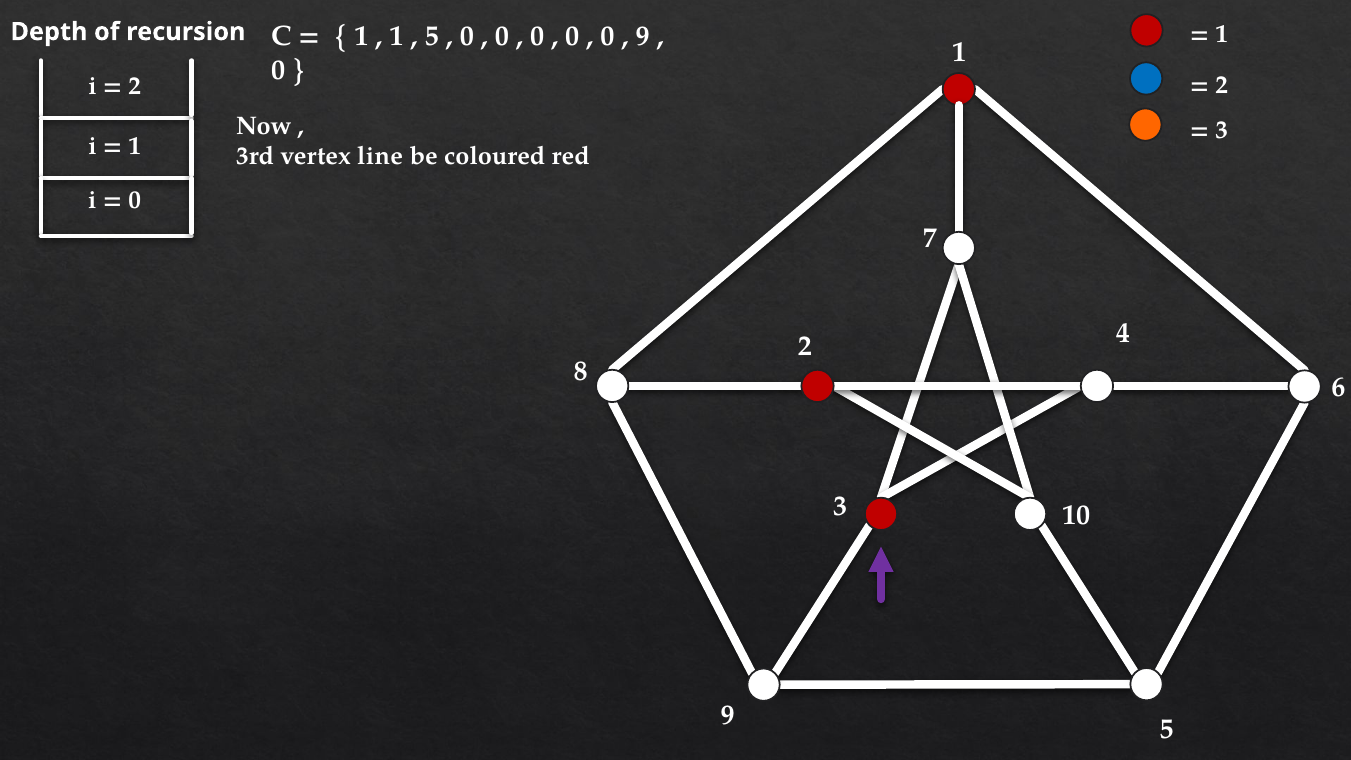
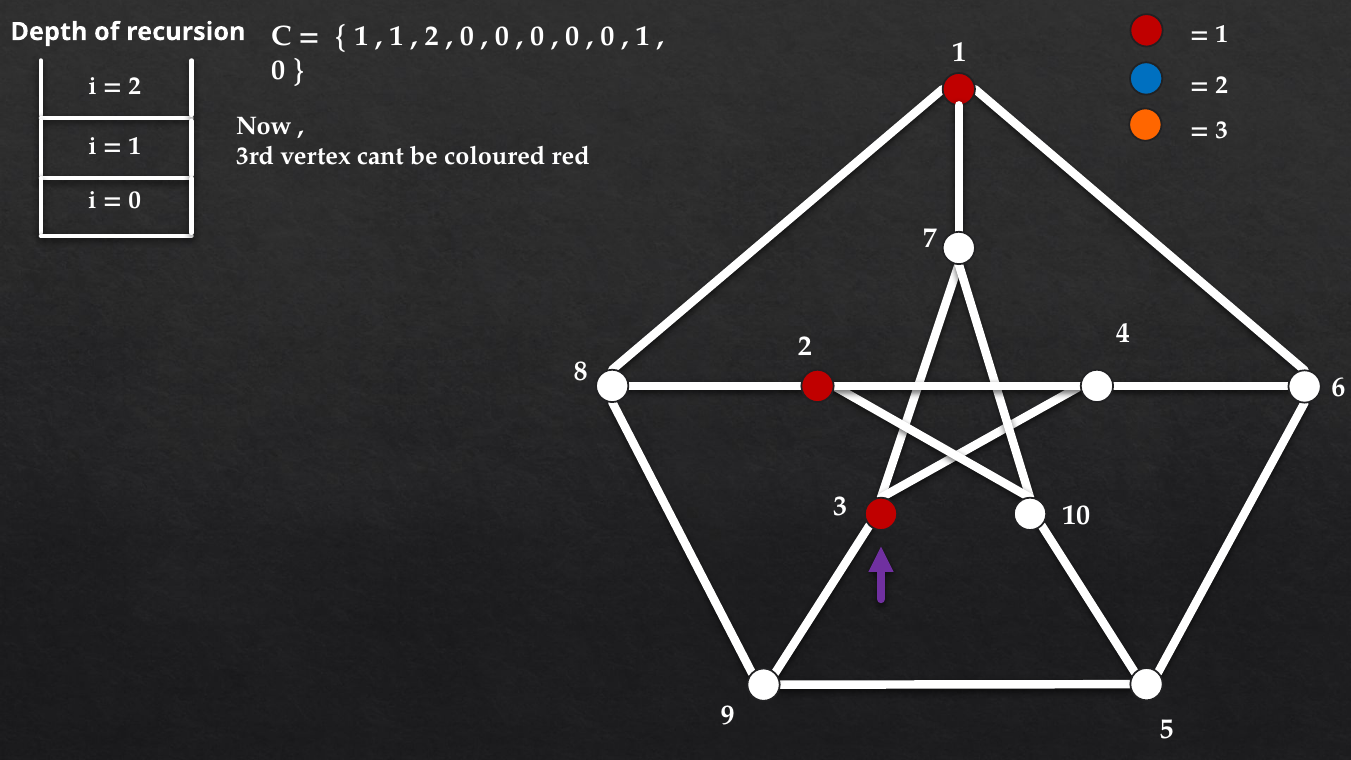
5 at (432, 36): 5 -> 2
9 at (643, 36): 9 -> 1
line: line -> cant
